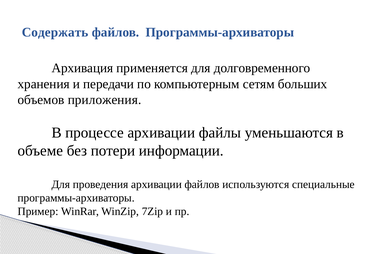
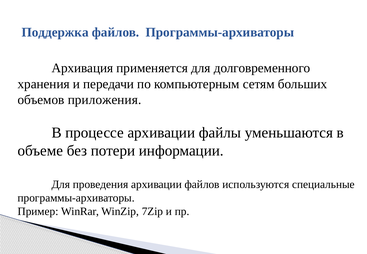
Содержать: Содержать -> Поддержка
